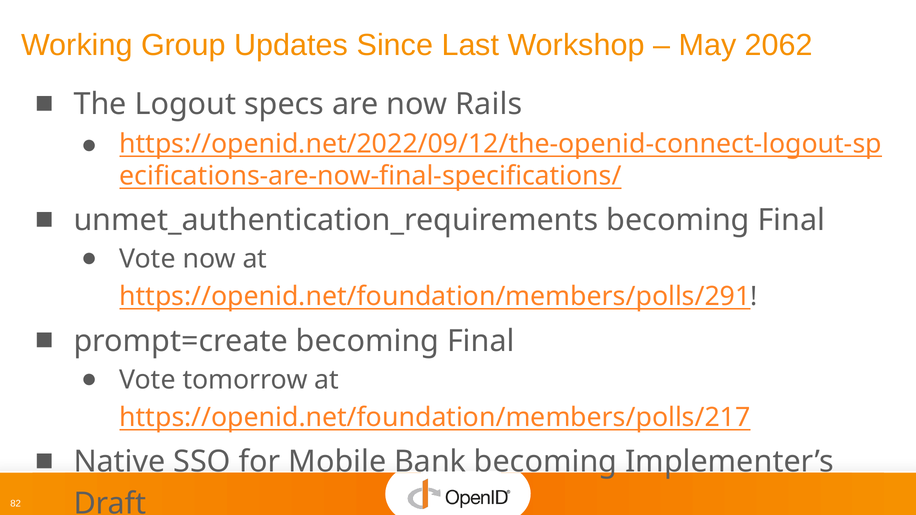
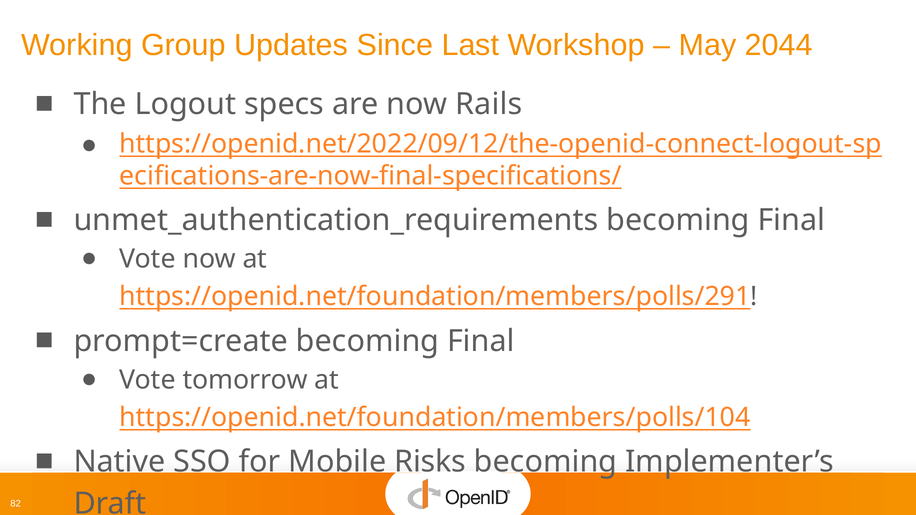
2062: 2062 -> 2044
https://openid.net/foundation/members/polls/217: https://openid.net/foundation/members/polls/217 -> https://openid.net/foundation/members/polls/104
Bank: Bank -> Risks
